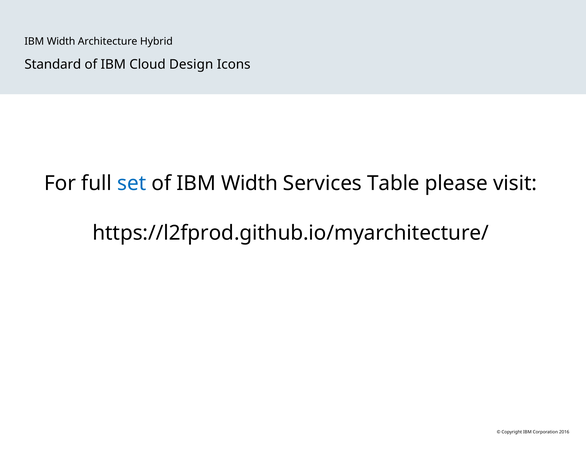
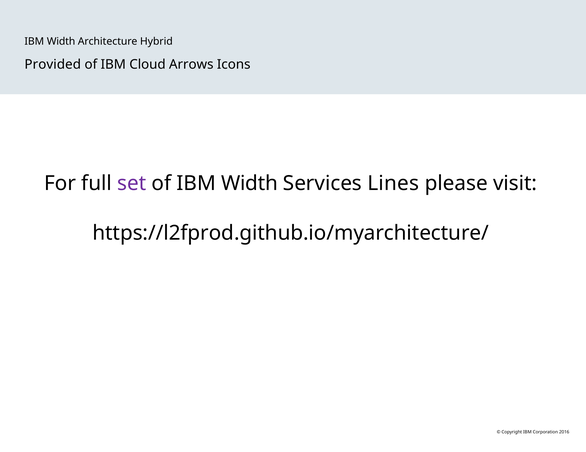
Standard: Standard -> Provided
Design: Design -> Arrows
set colour: blue -> purple
Table: Table -> Lines
